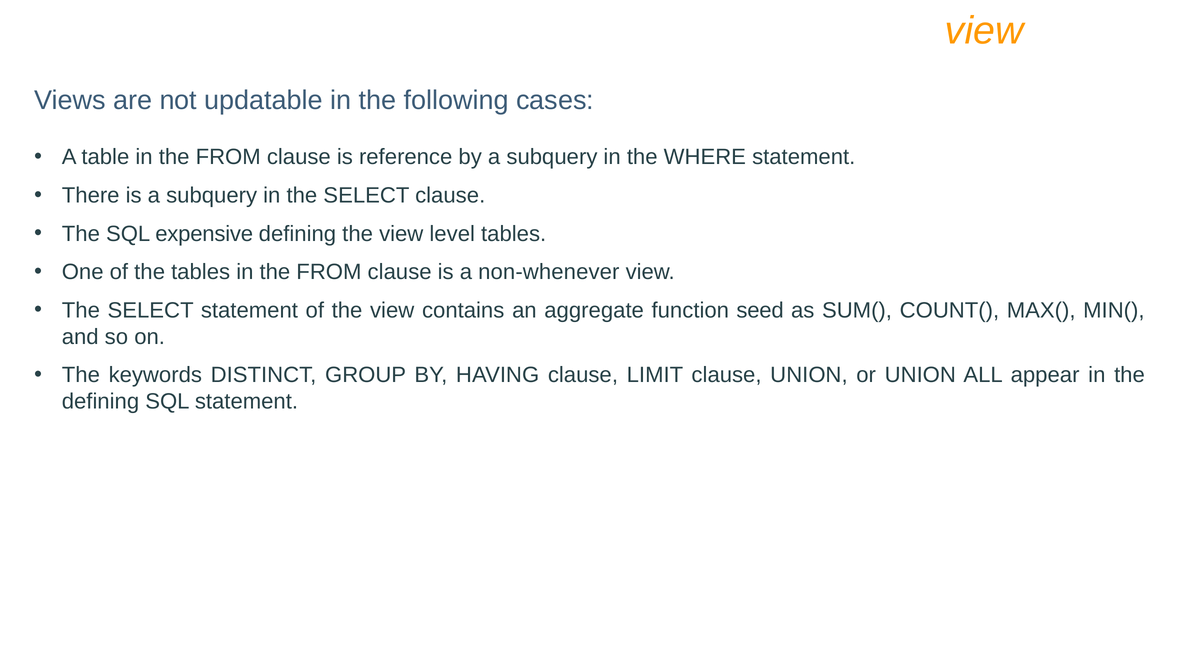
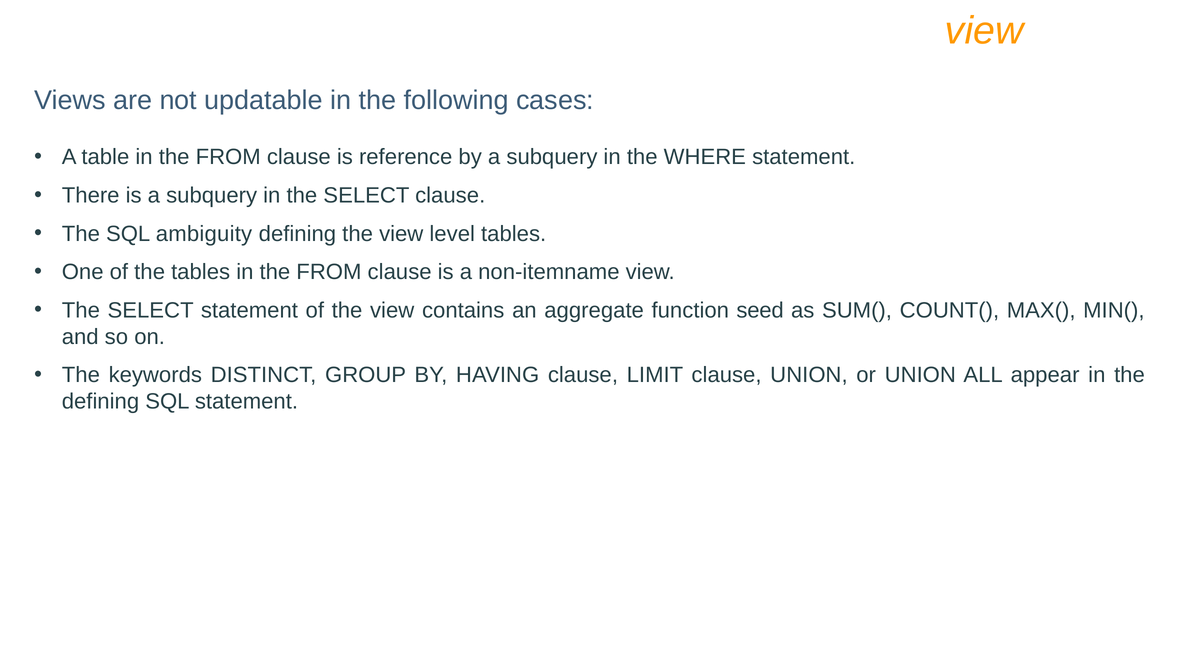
expensive: expensive -> ambiguity
non-whenever: non-whenever -> non-itemname
